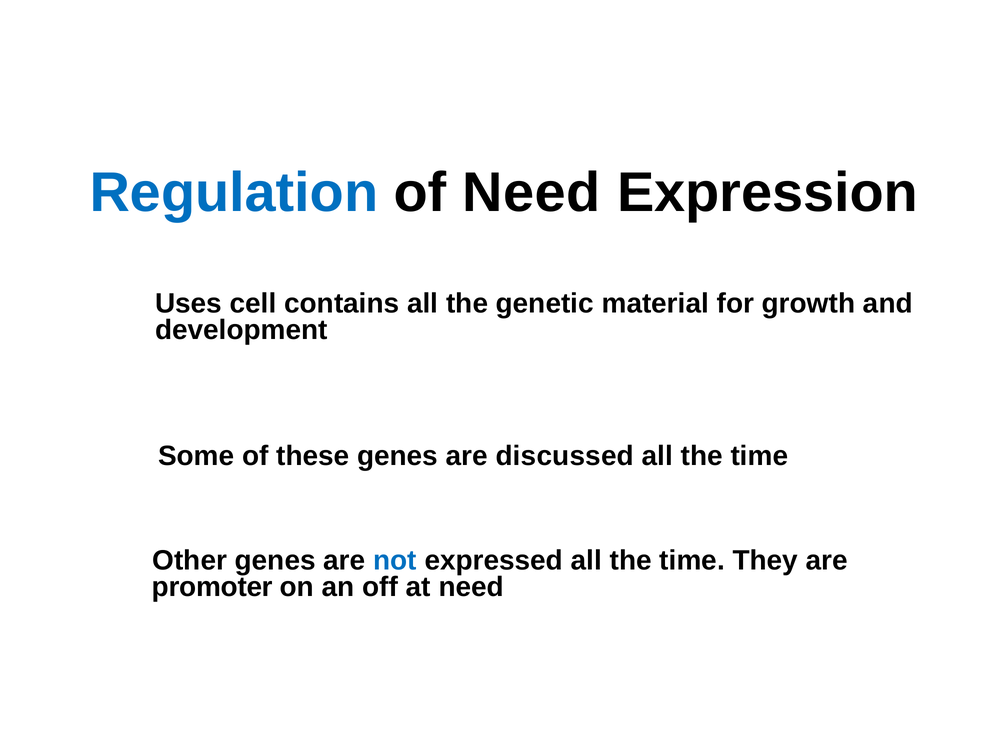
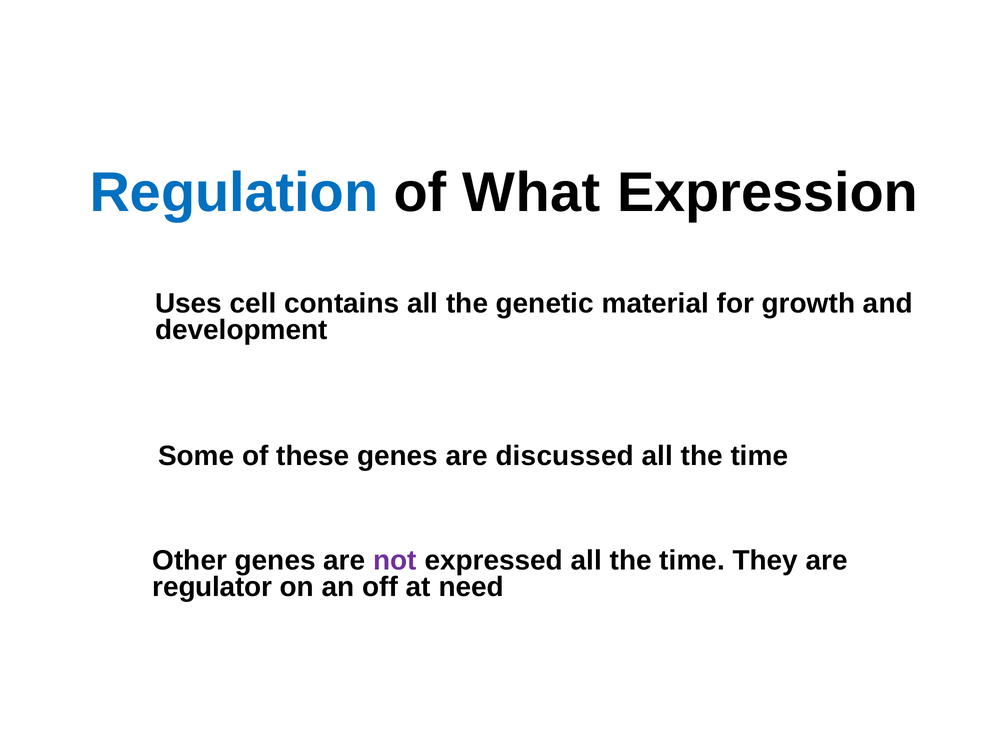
of Need: Need -> What
not colour: blue -> purple
promoter: promoter -> regulator
